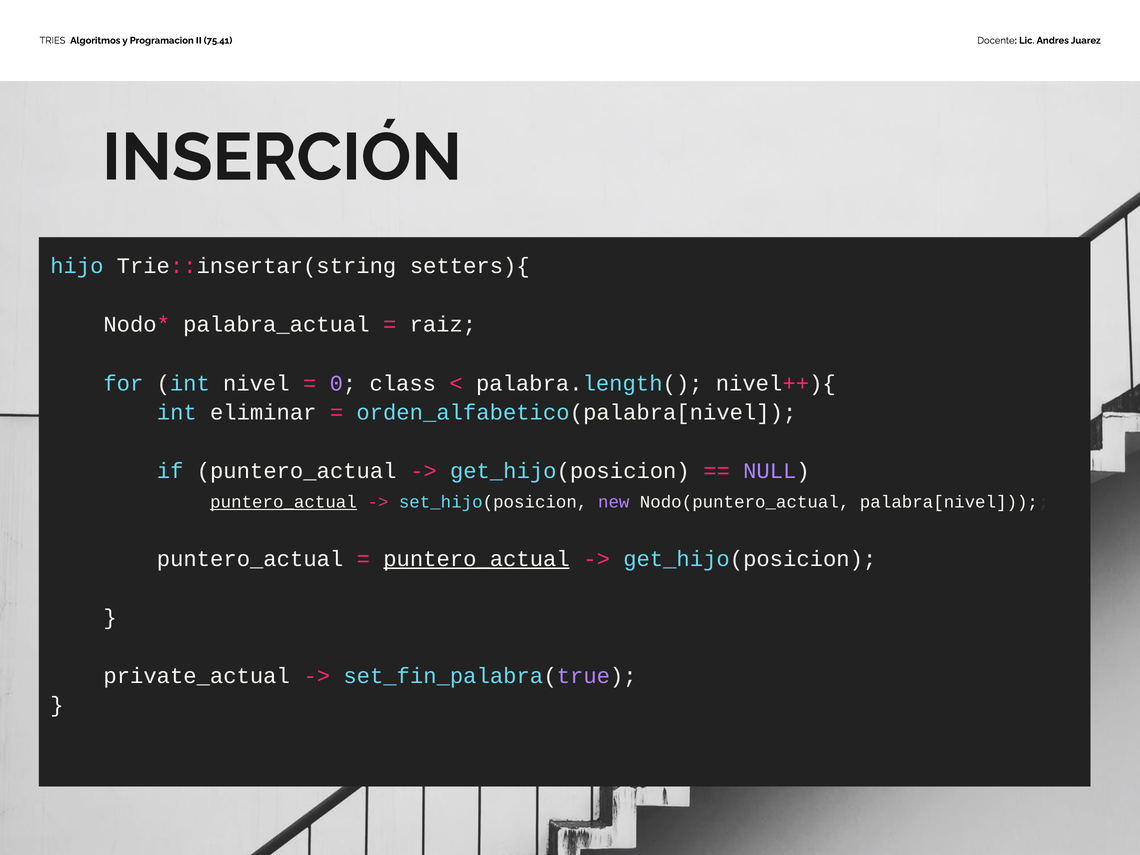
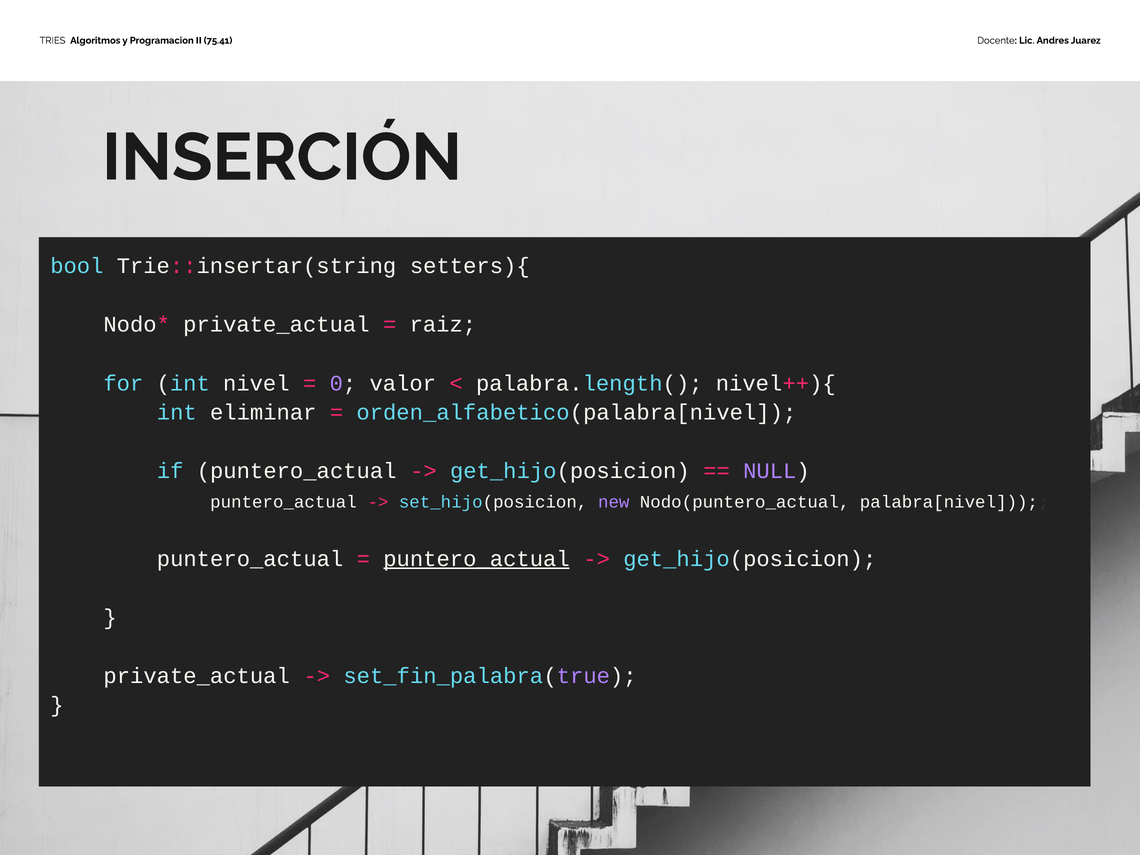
hijo: hijo -> bool
palabra_actual at (276, 325): palabra_actual -> private_actual
class: class -> valor
puntero_actual at (283, 502) underline: present -> none
